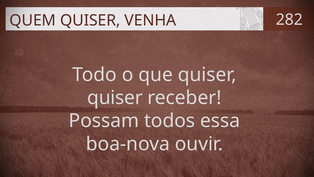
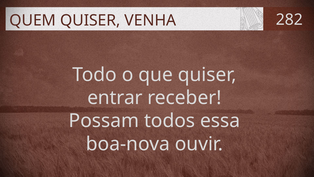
quiser at (115, 98): quiser -> entrar
